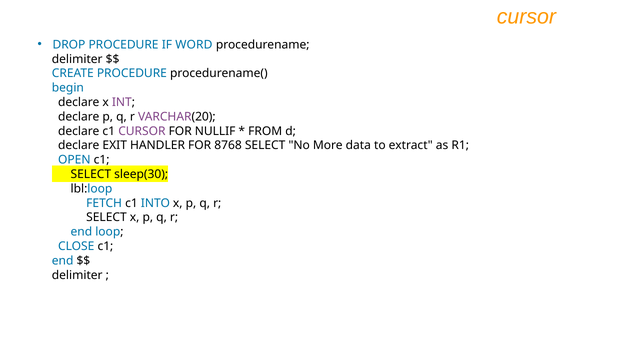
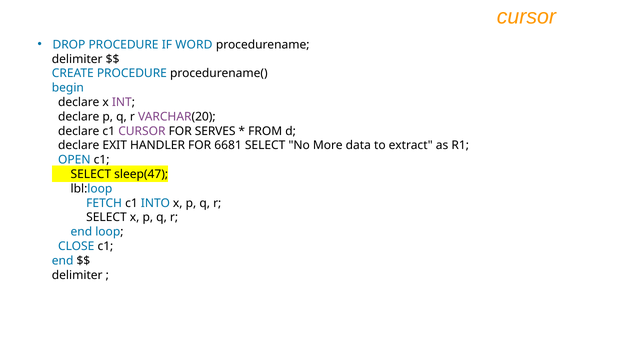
NULLIF: NULLIF -> SERVES
8768: 8768 -> 6681
sleep(30: sleep(30 -> sleep(47
